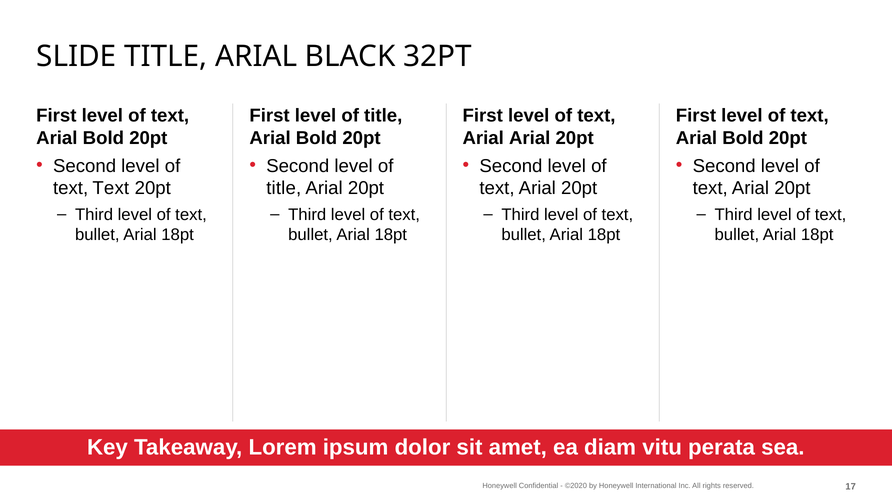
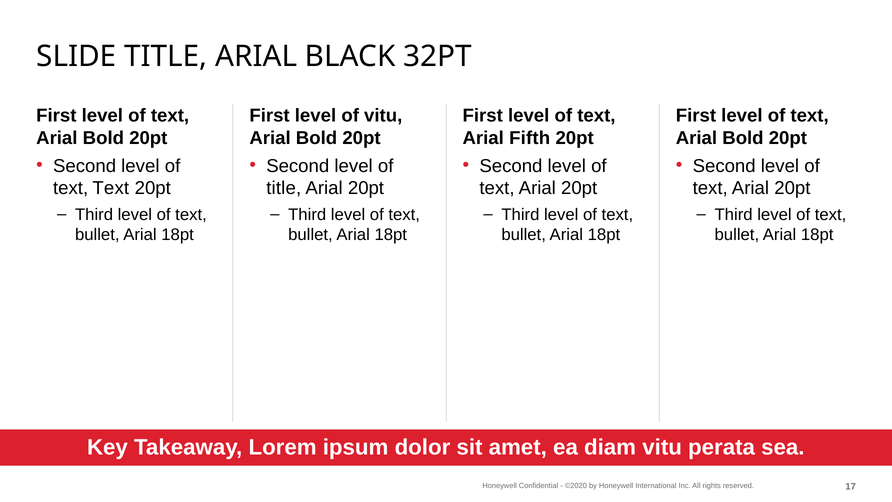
First level of title: title -> vitu
Arial Arial: Arial -> Fifth
